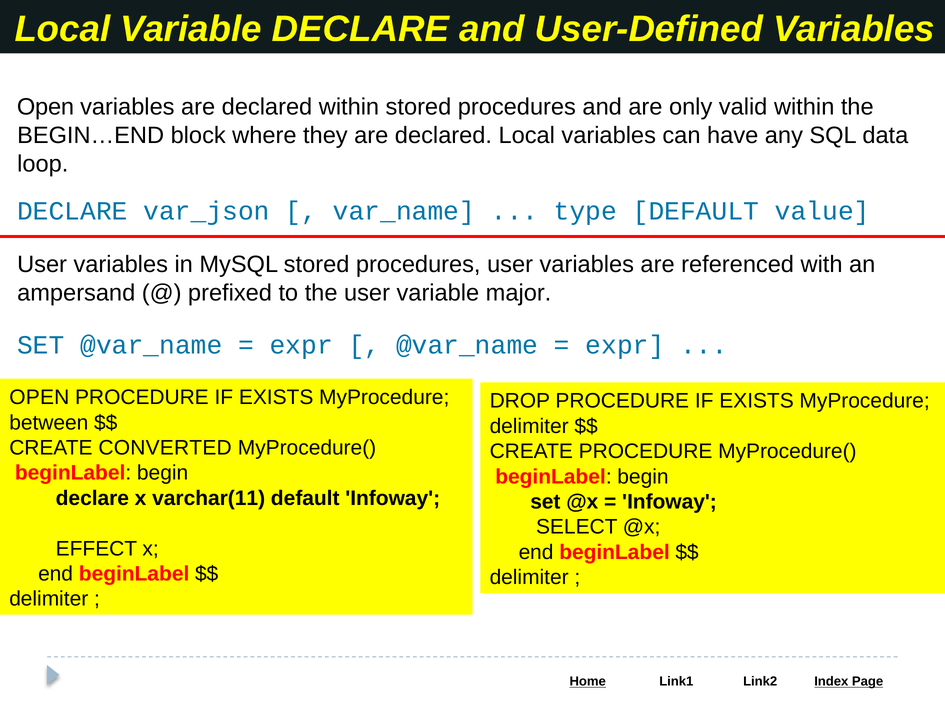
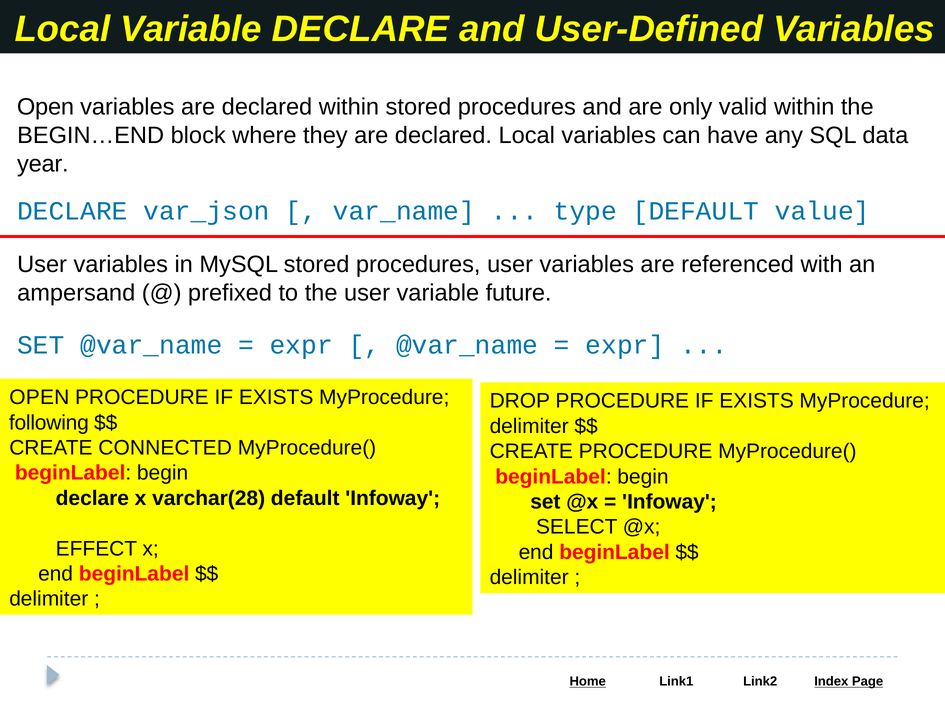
loop: loop -> year
major: major -> future
between: between -> following
CONVERTED: CONVERTED -> CONNECTED
varchar(11: varchar(11 -> varchar(28
